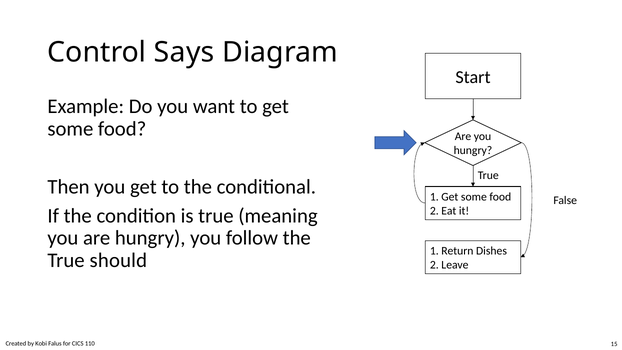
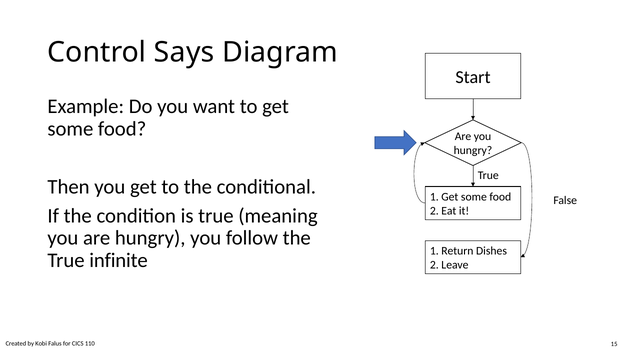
should: should -> infinite
